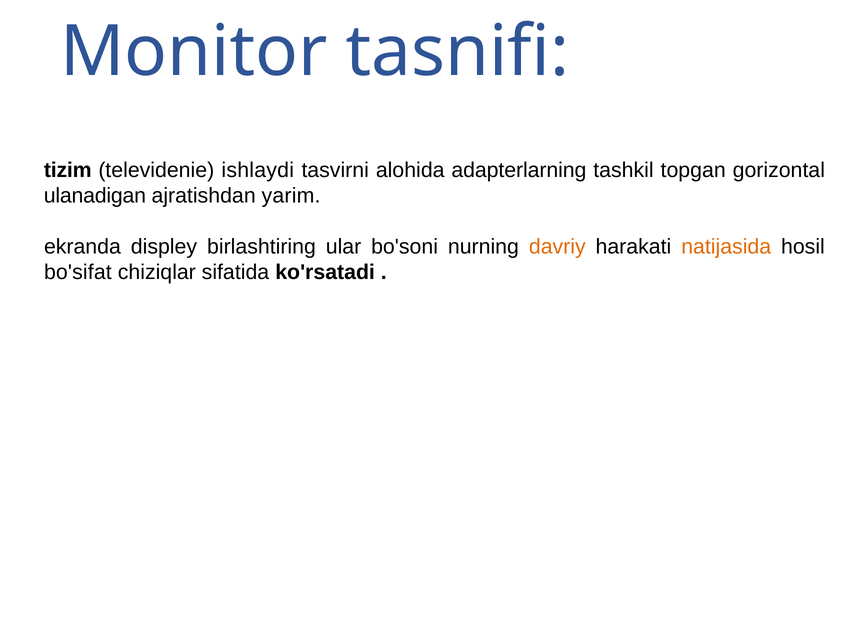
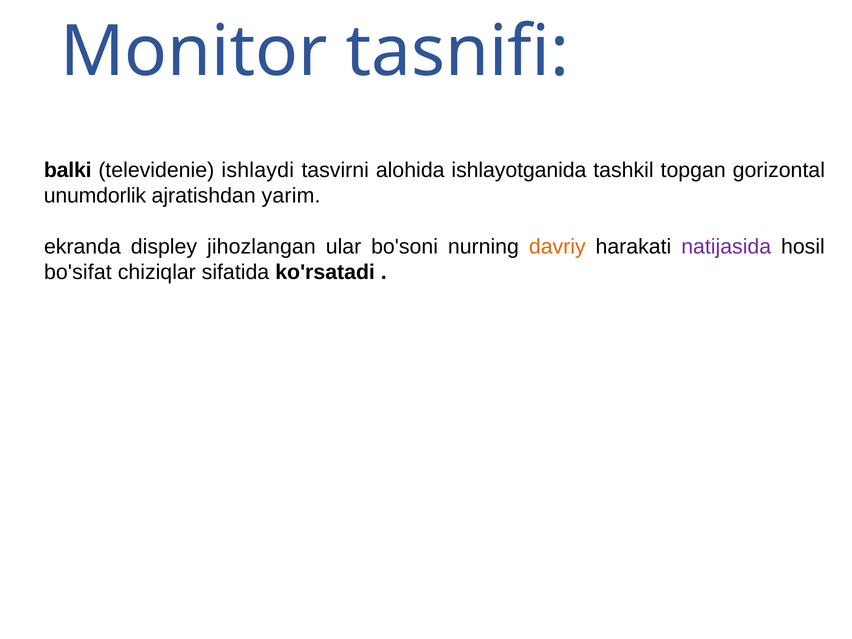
tizim: tizim -> balki
adapterlarning: adapterlarning -> ishlayotganida
ulanadigan: ulanadigan -> unumdorlik
birlashtiring: birlashtiring -> jihozlangan
natijasida colour: orange -> purple
